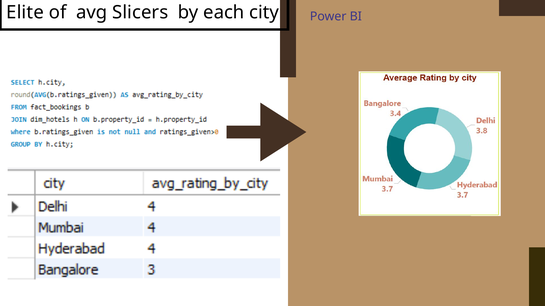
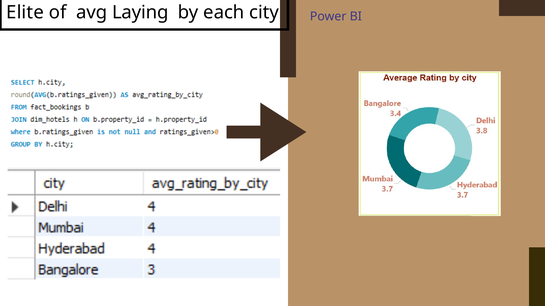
Slicers: Slicers -> Laying
